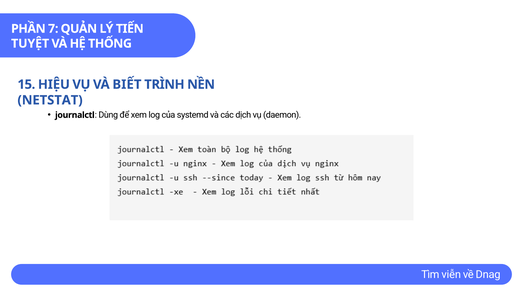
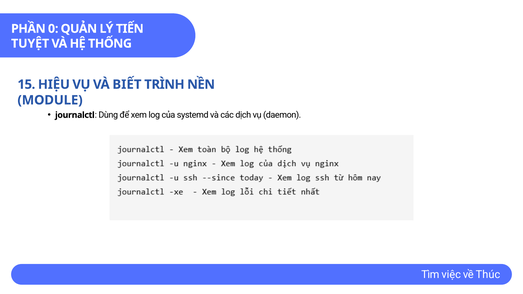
7: 7 -> 0
NETSTAT: NETSTAT -> MODULE
viễn: viễn -> việc
Dnag: Dnag -> Thúc
